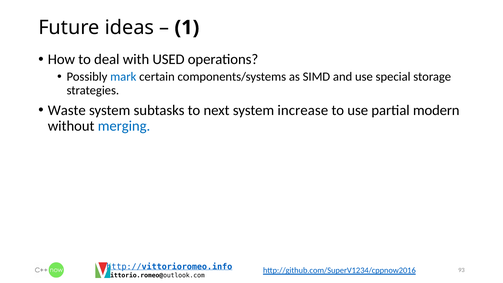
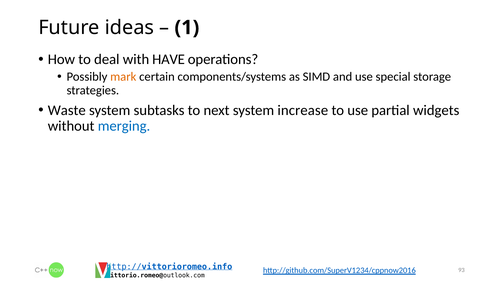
USED: USED -> HAVE
mark colour: blue -> orange
modern: modern -> widgets
